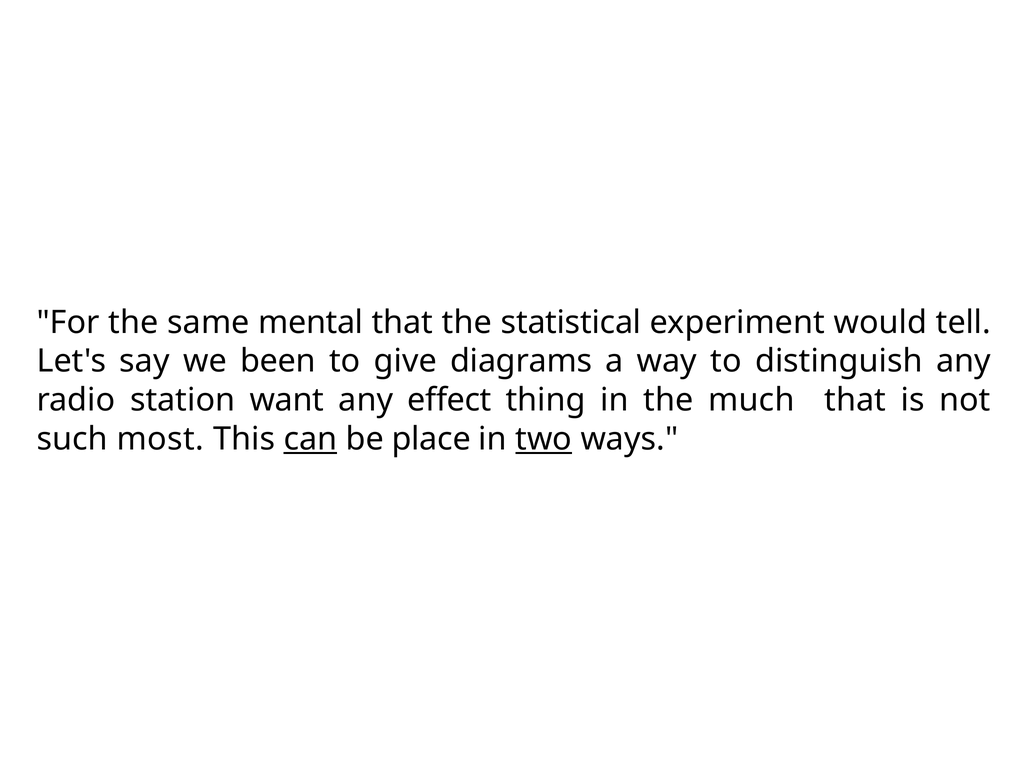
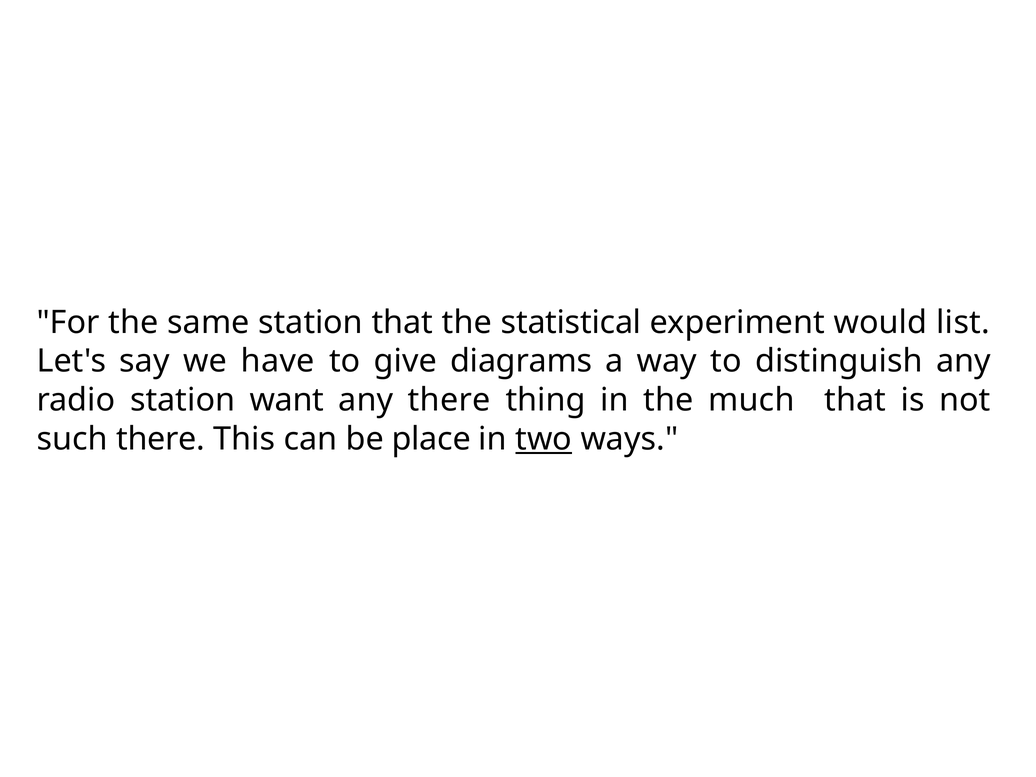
same mental: mental -> station
tell: tell -> list
been: been -> have
any effect: effect -> there
such most: most -> there
can underline: present -> none
